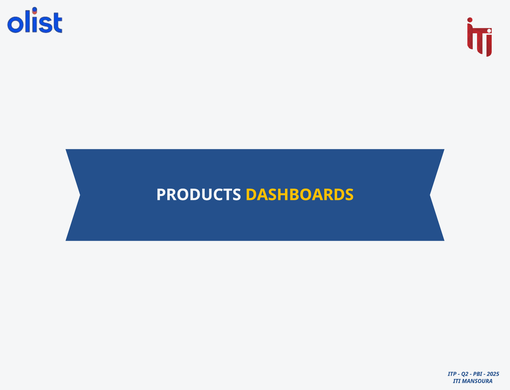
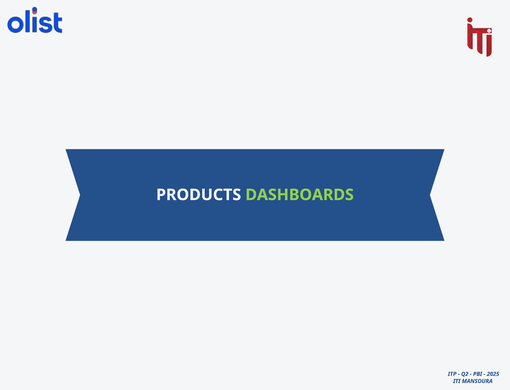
DASHBOARDS colour: yellow -> light green
